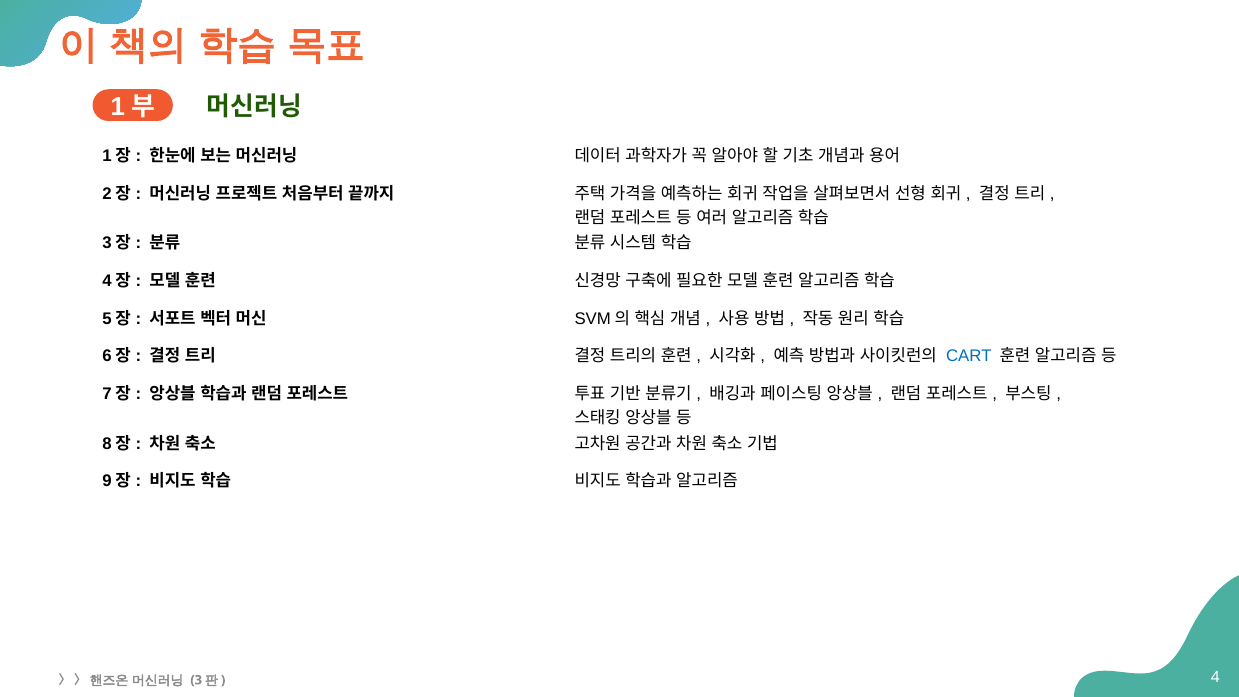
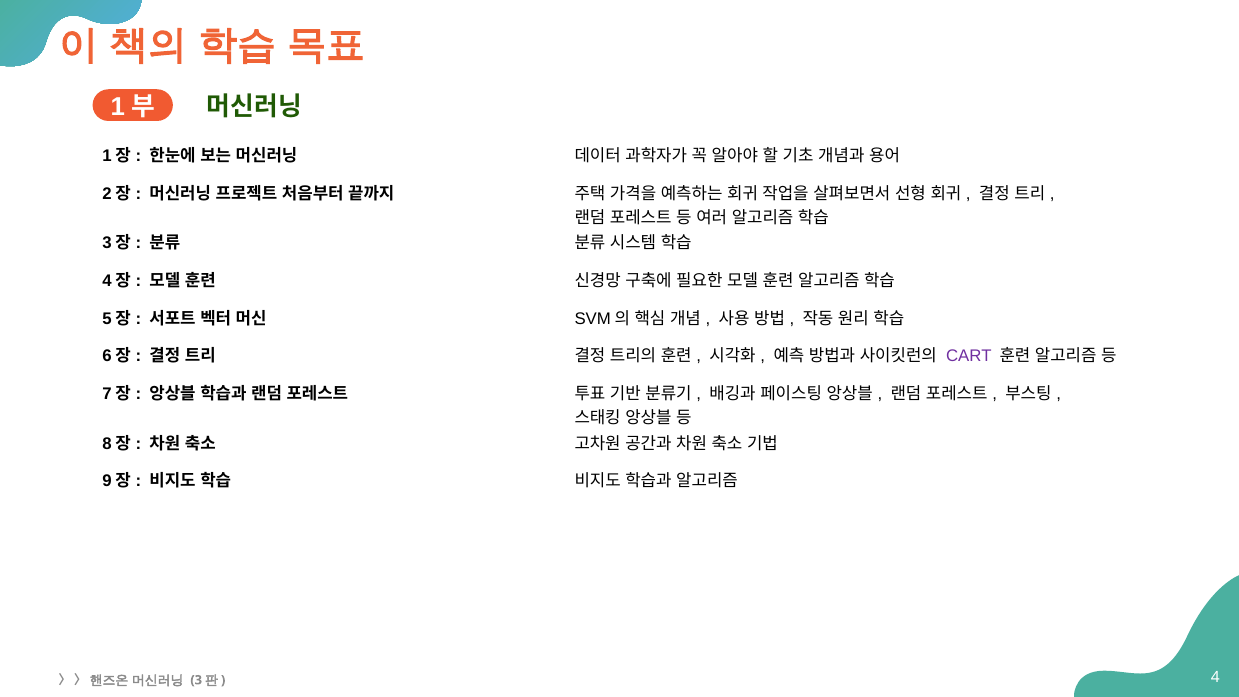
CART colour: blue -> purple
